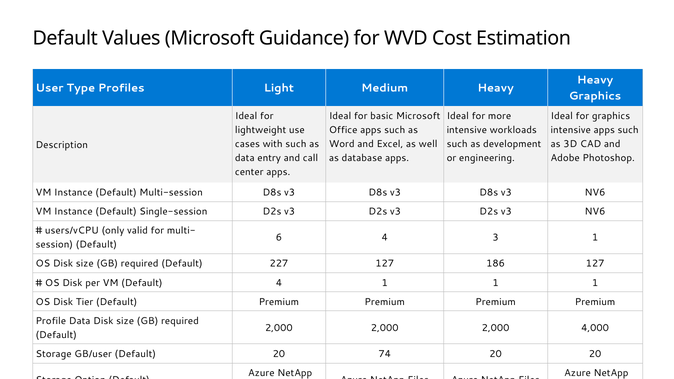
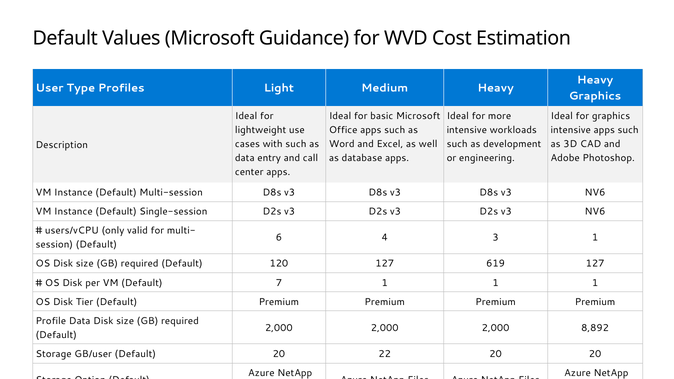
227: 227 -> 120
186: 186 -> 619
Default 4: 4 -> 7
4,000: 4,000 -> 8,892
74: 74 -> 22
